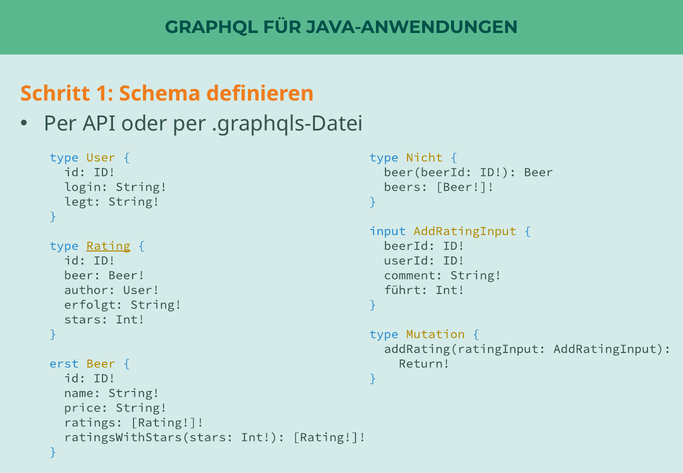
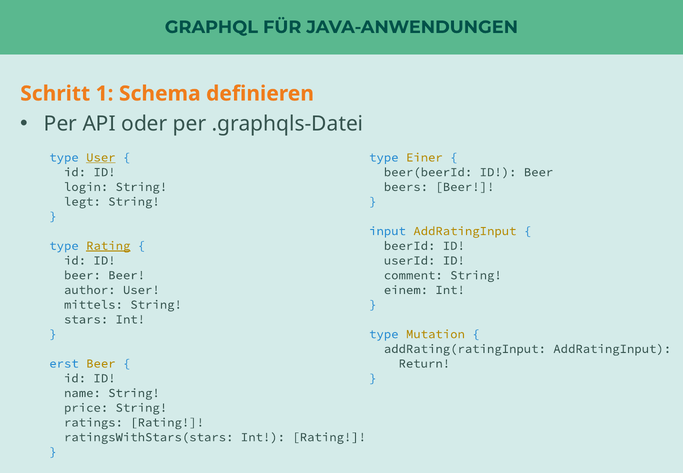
User at (101, 157) underline: none -> present
Nicht: Nicht -> Einer
führt: führt -> einem
erfolgt: erfolgt -> mittels
